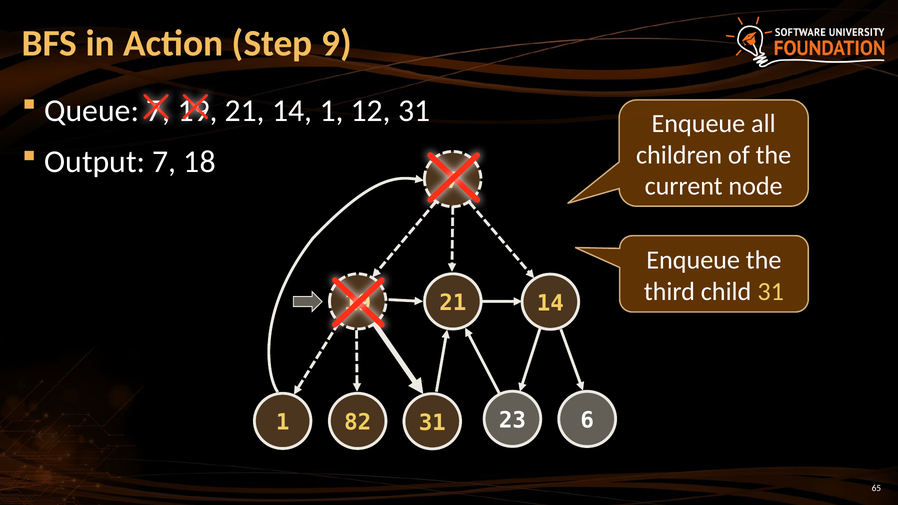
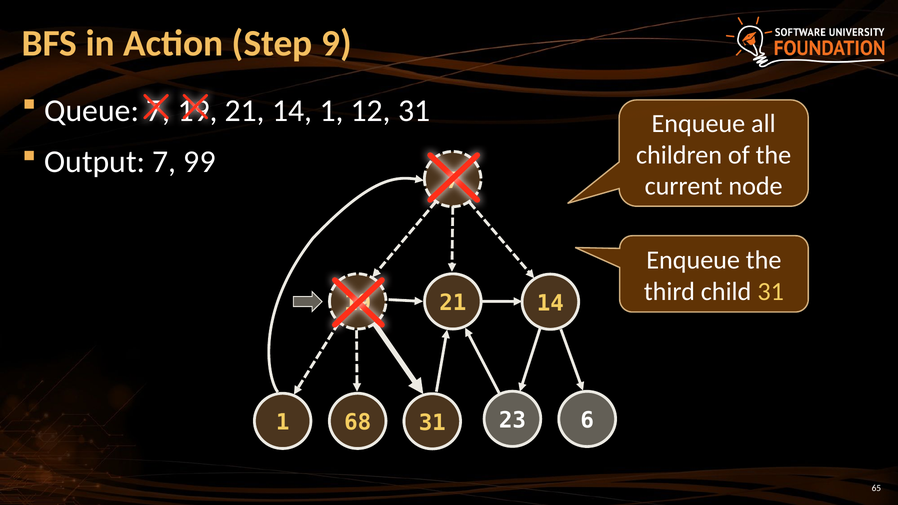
18: 18 -> 99
82: 82 -> 68
